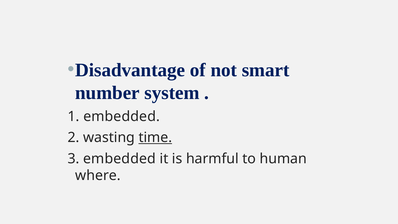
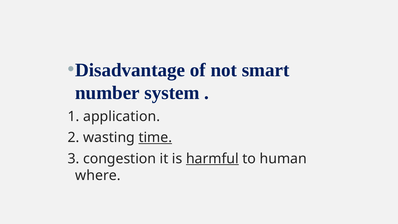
1 embedded: embedded -> application
3 embedded: embedded -> congestion
harmful underline: none -> present
